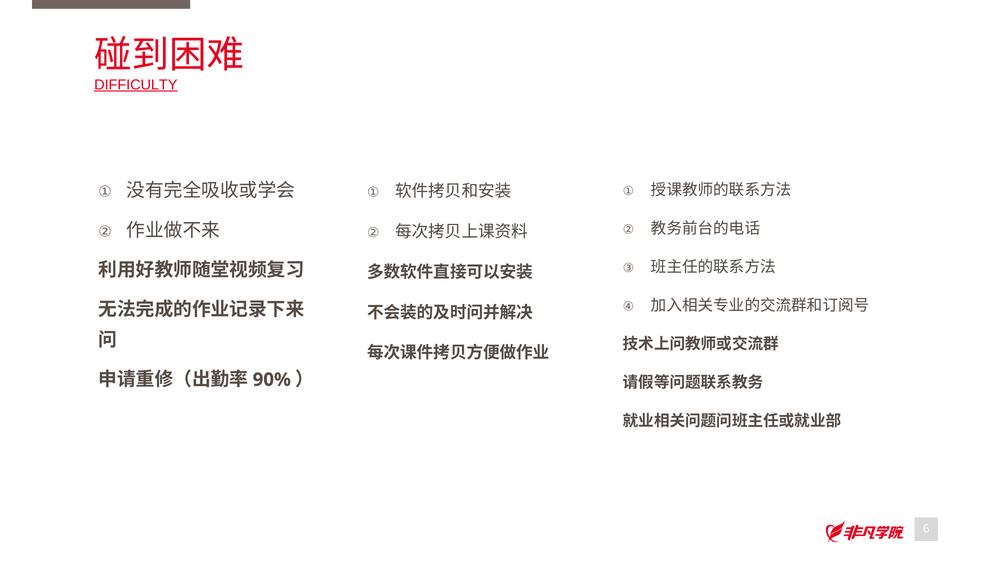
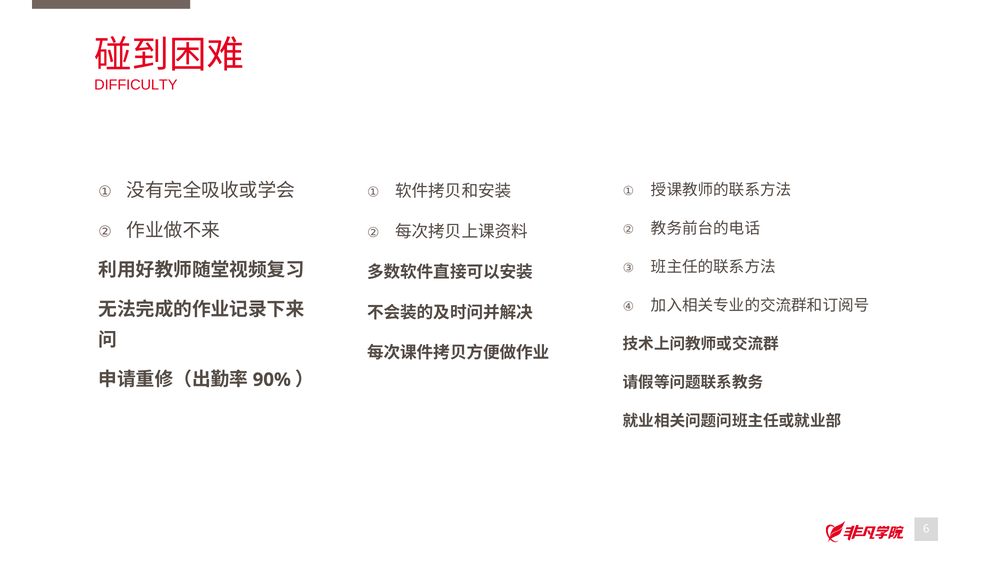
DIFFICULTY underline: present -> none
